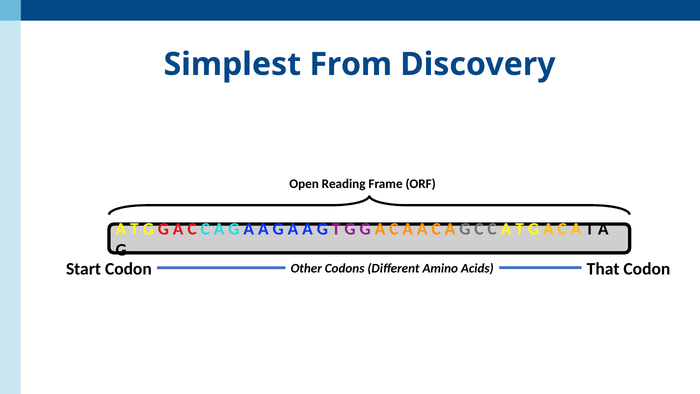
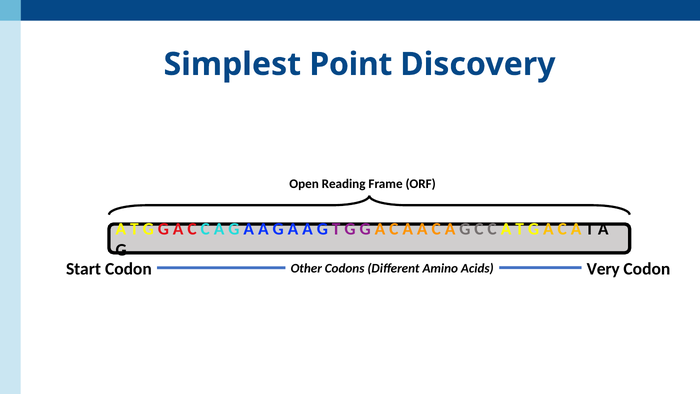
From: From -> Point
That: That -> Very
